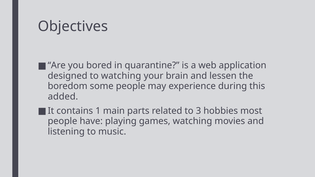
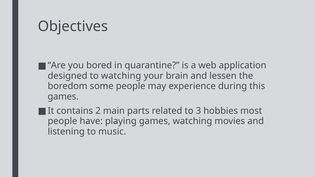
added at (63, 97): added -> games
1: 1 -> 2
